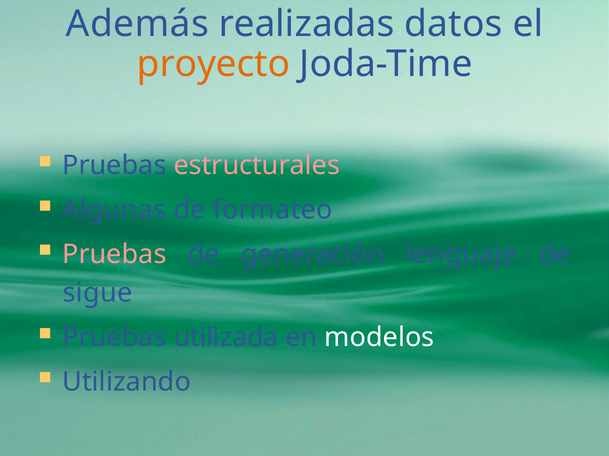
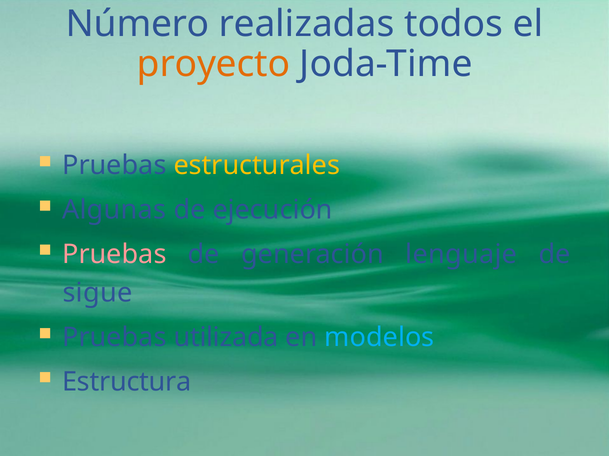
Además: Además -> Número
datos: datos -> todos
estructurales colour: pink -> yellow
formateo: formateo -> ejecución
modelos colour: white -> light blue
Utilizando: Utilizando -> Estructura
